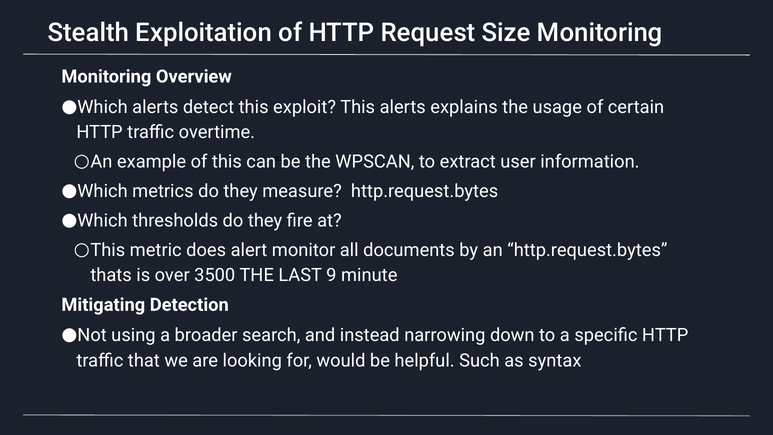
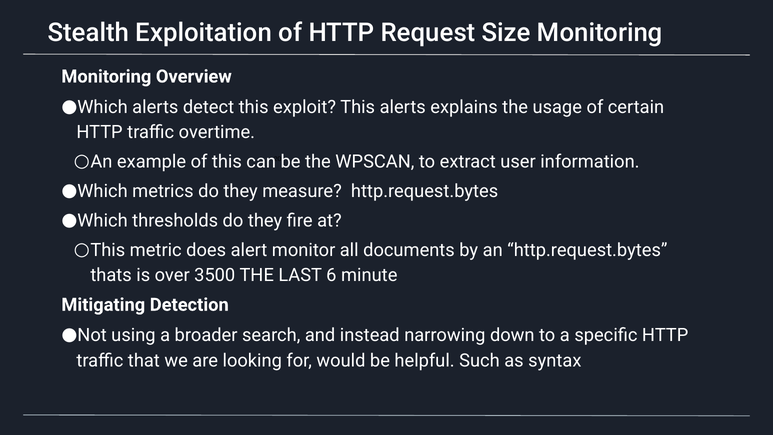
9: 9 -> 6
